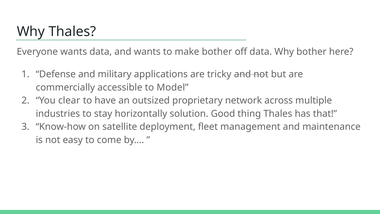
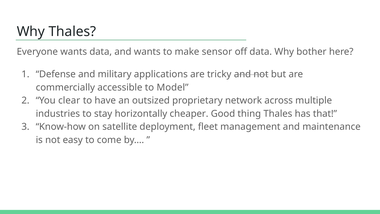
make bother: bother -> sensor
solution: solution -> cheaper
